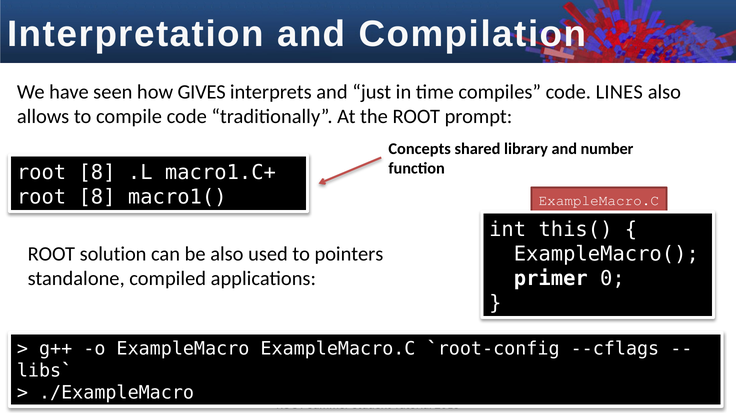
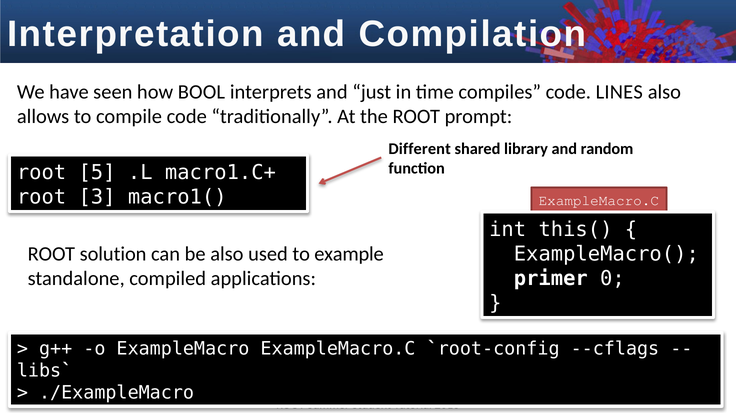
GIVES: GIVES -> BOOL
Concepts: Concepts -> Different
number: number -> random
8 at (97, 172): 8 -> 5
8 at (97, 197): 8 -> 3
pointers: pointers -> example
